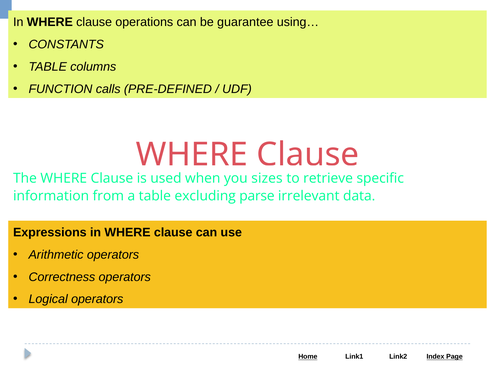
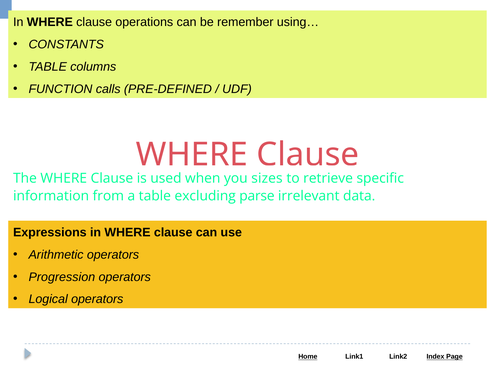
guarantee: guarantee -> remember
Correctness: Correctness -> Progression
